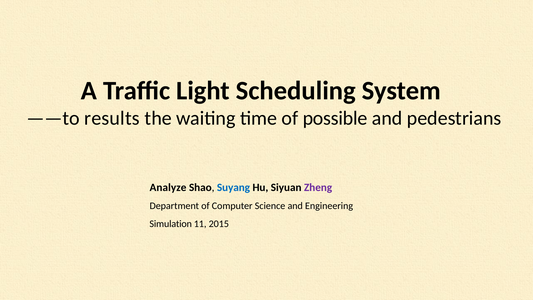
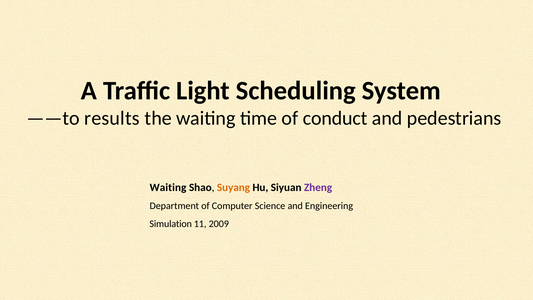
possible: possible -> conduct
Analyze at (168, 187): Analyze -> Waiting
Suyang colour: blue -> orange
2015: 2015 -> 2009
